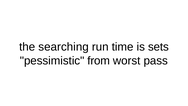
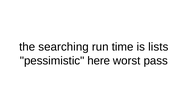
sets: sets -> lists
from: from -> here
